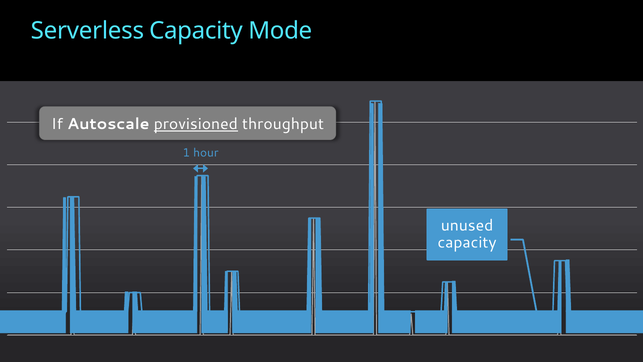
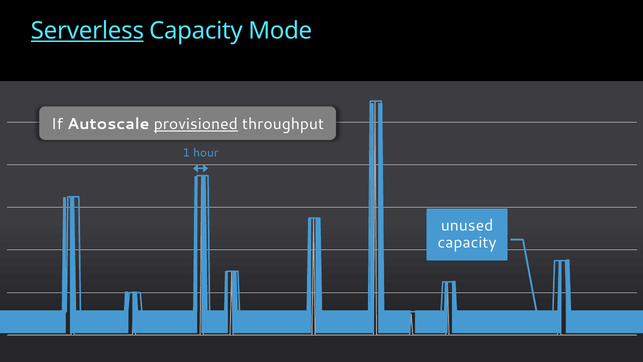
Serverless underline: none -> present
